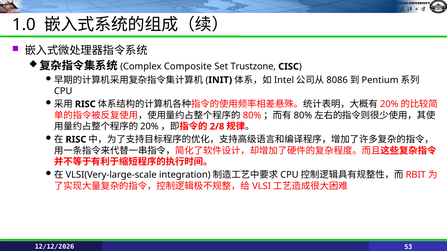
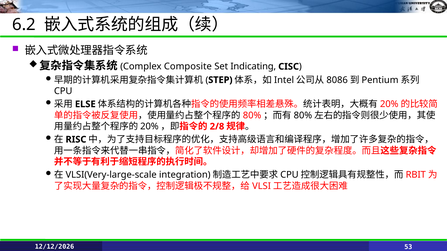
1.0: 1.0 -> 6.2
Trustzone: Trustzone -> Indicating
INIT: INIT -> STEP
RISC at (85, 104): RISC -> ELSE
